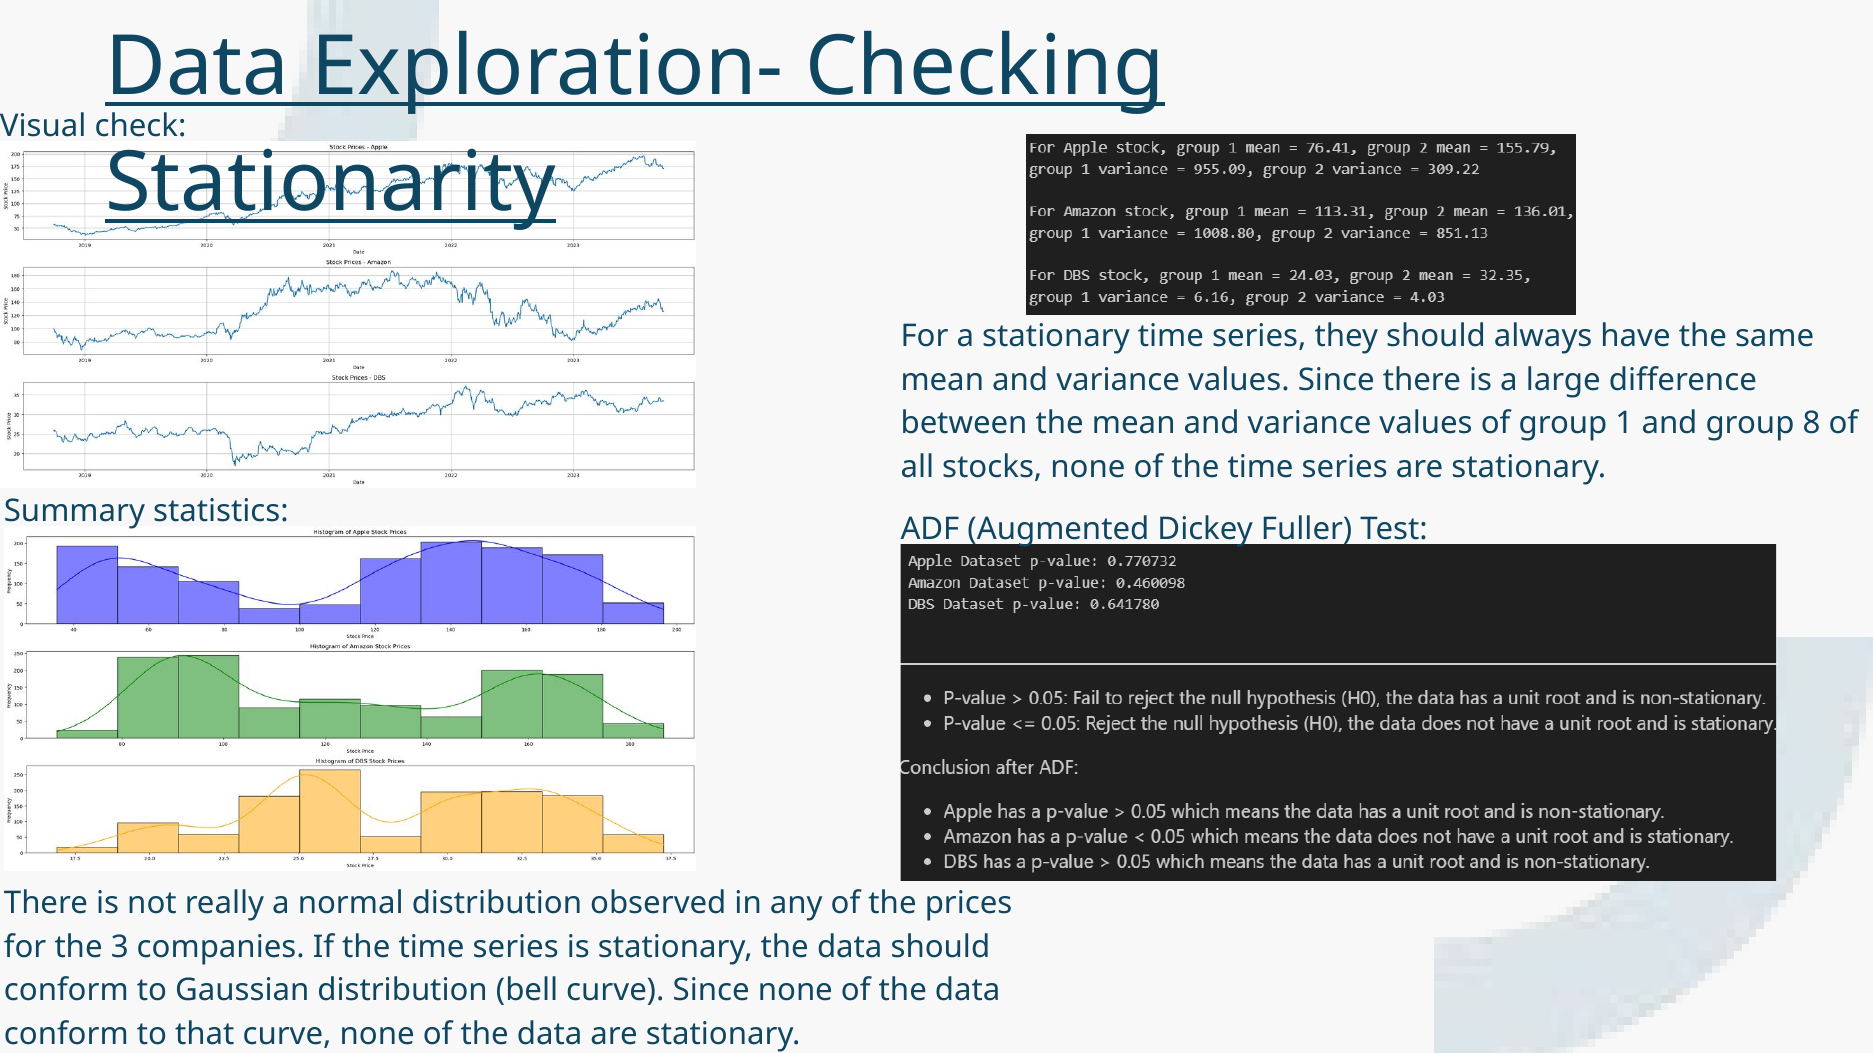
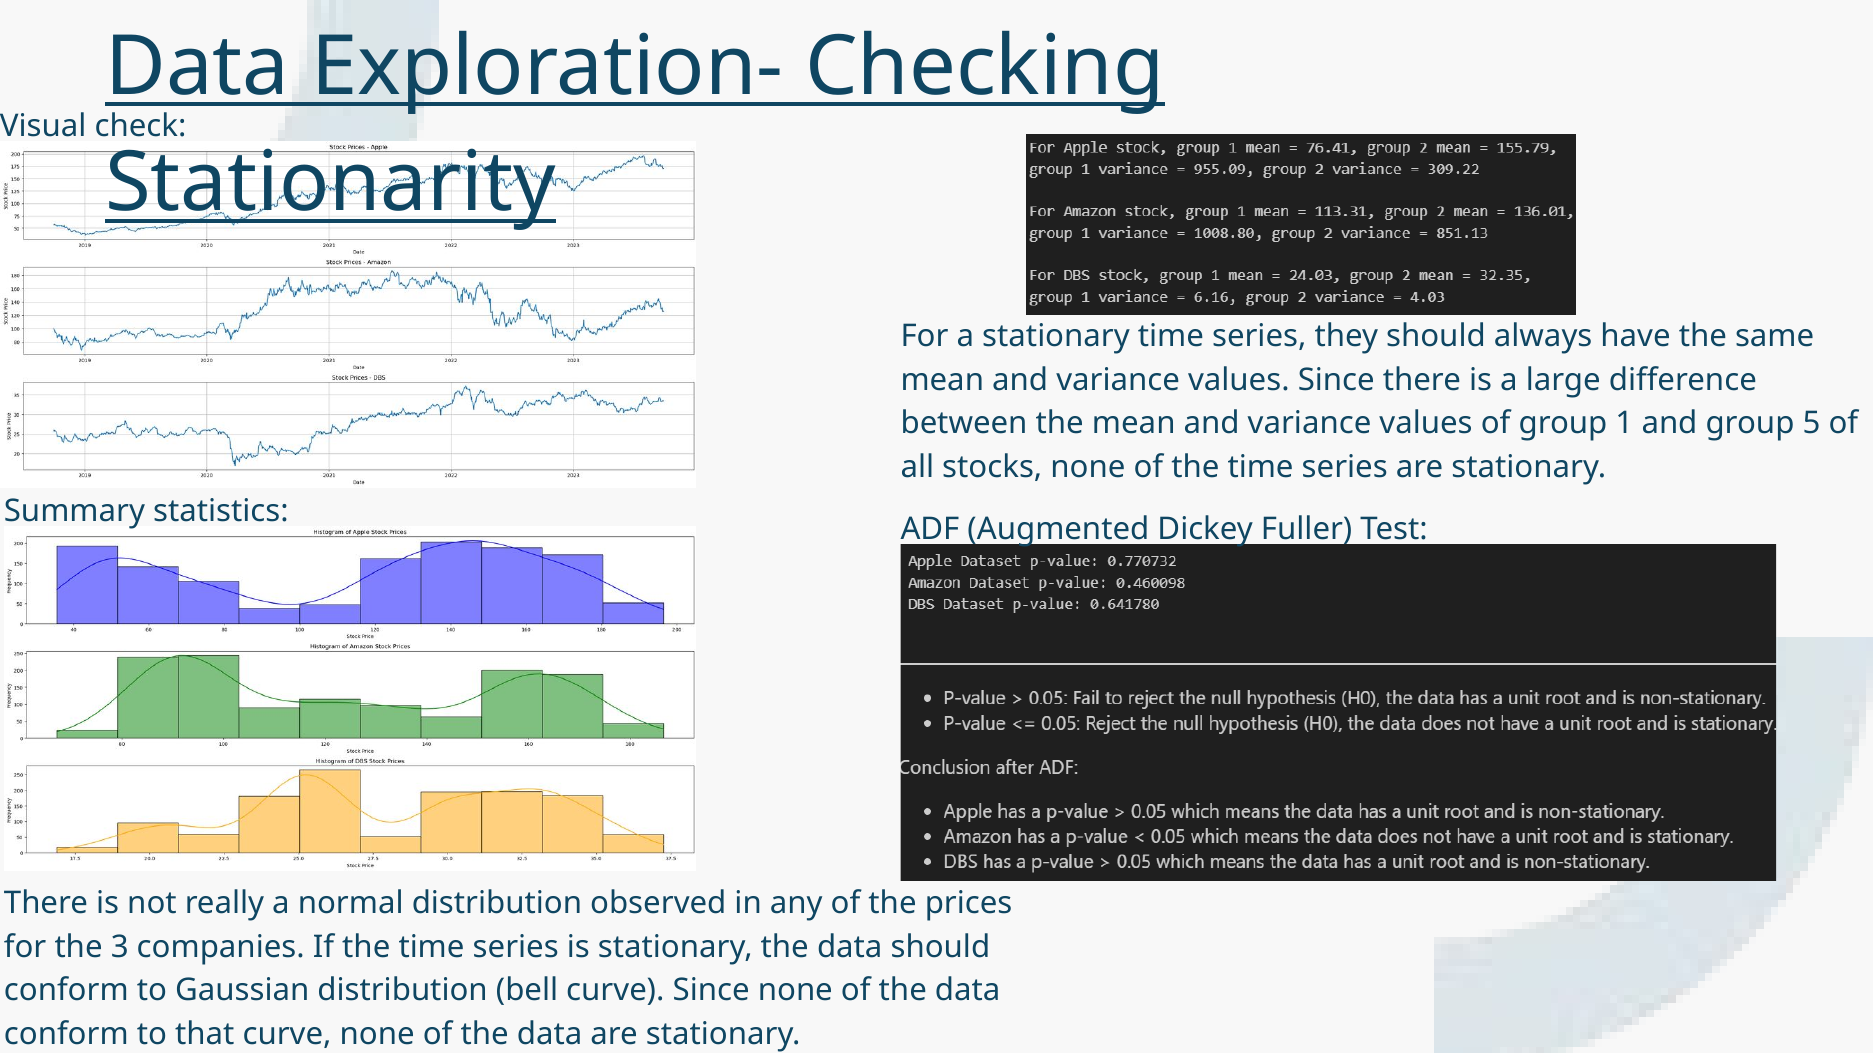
8: 8 -> 5
